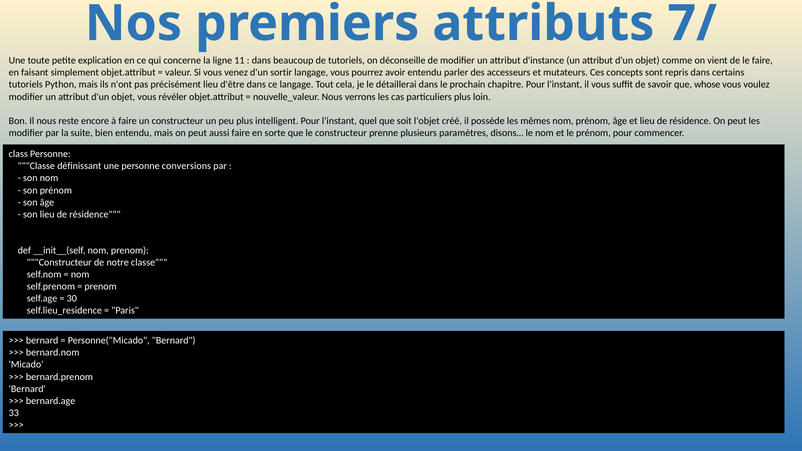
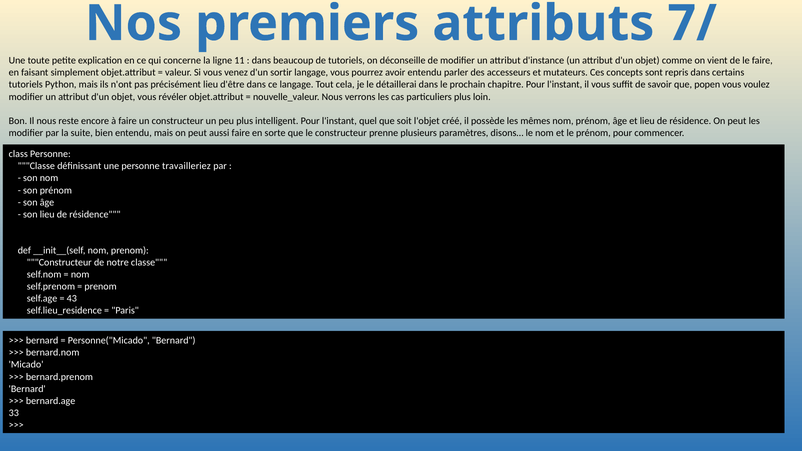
whose: whose -> popen
conversions: conversions -> travailleriez
30: 30 -> 43
